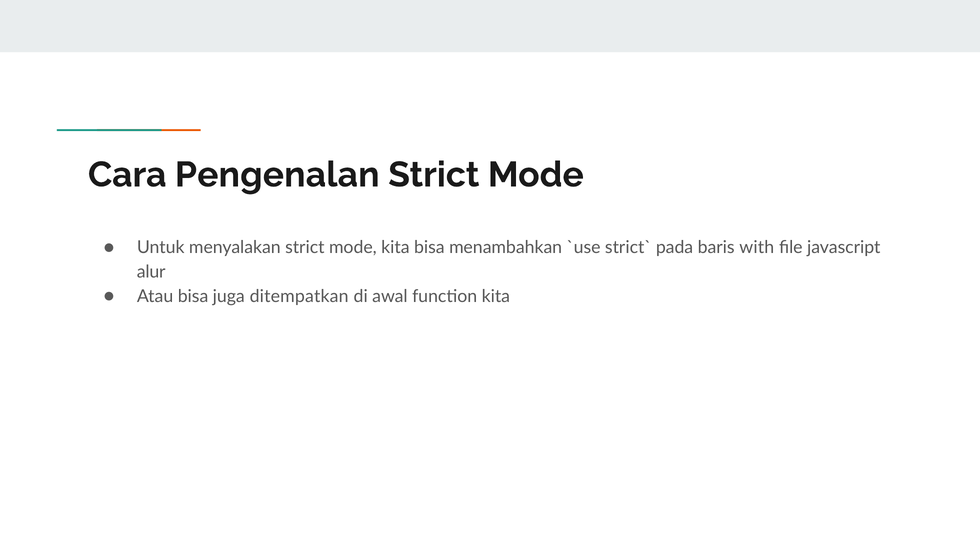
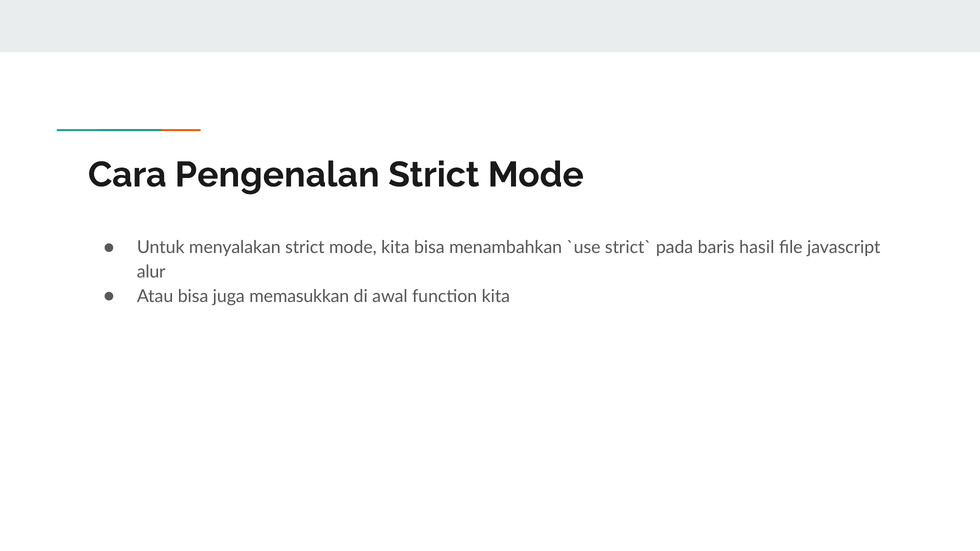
with: with -> hasil
ditempatkan: ditempatkan -> memasukkan
